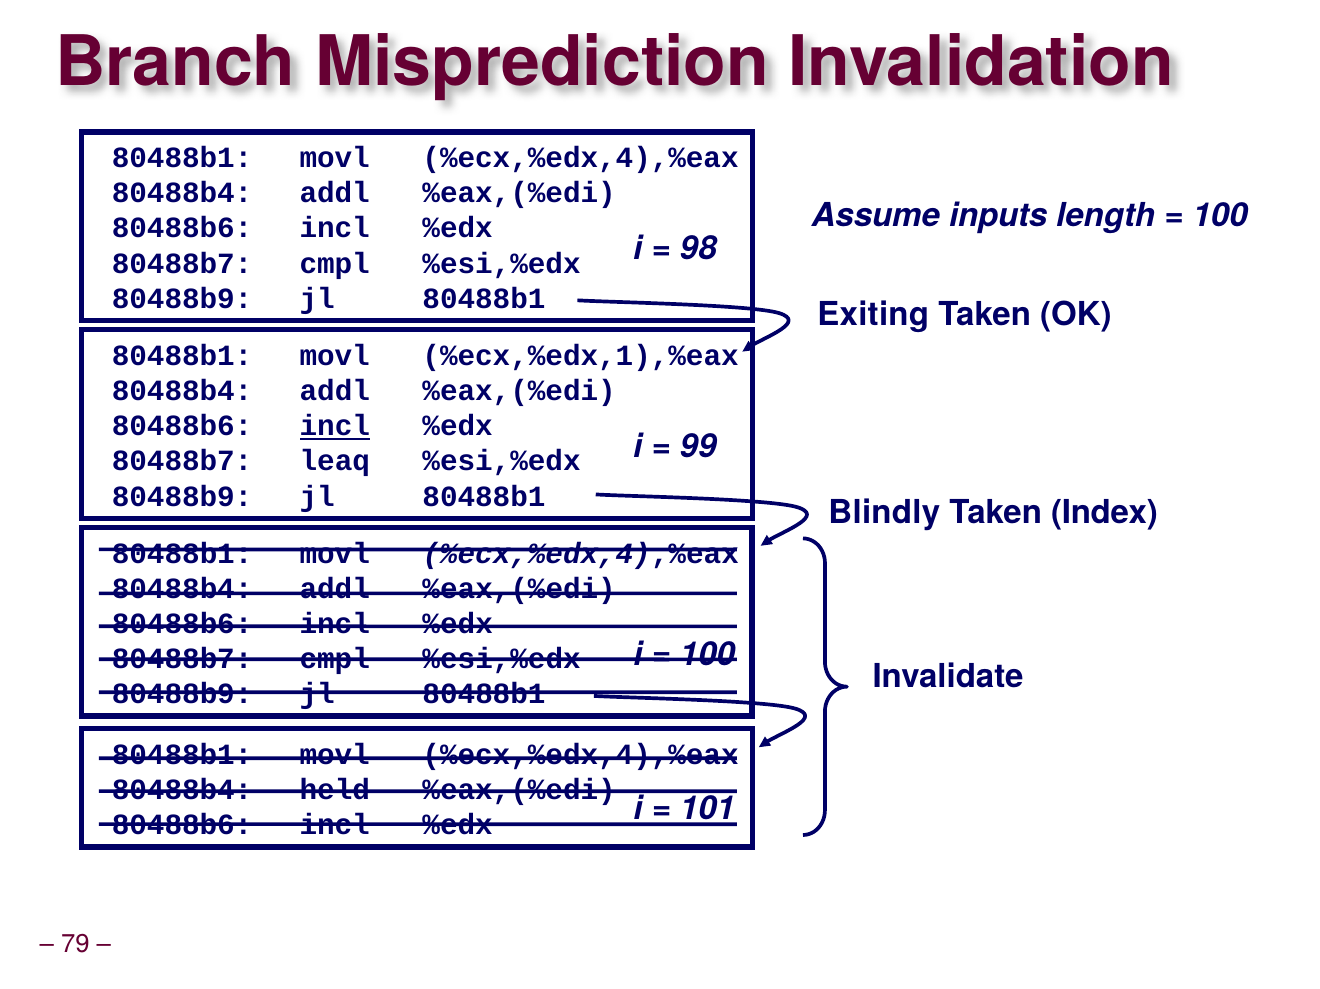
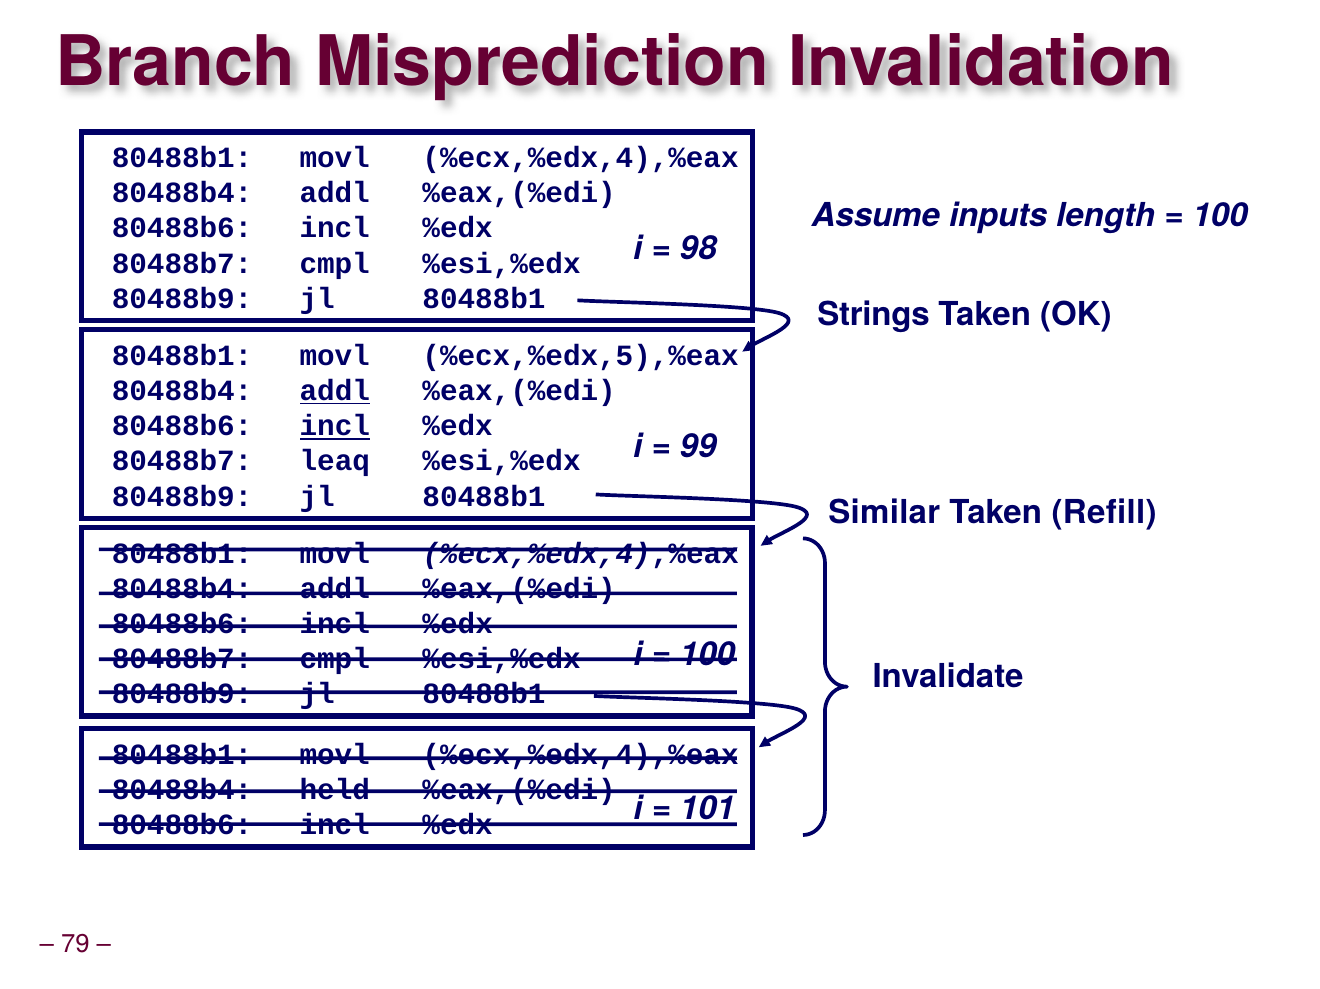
Exiting: Exiting -> Strings
%ecx,%edx,1),%eax: %ecx,%edx,1),%eax -> %ecx,%edx,5),%eax
addl at (335, 391) underline: none -> present
Blindly: Blindly -> Similar
Index: Index -> Refill
